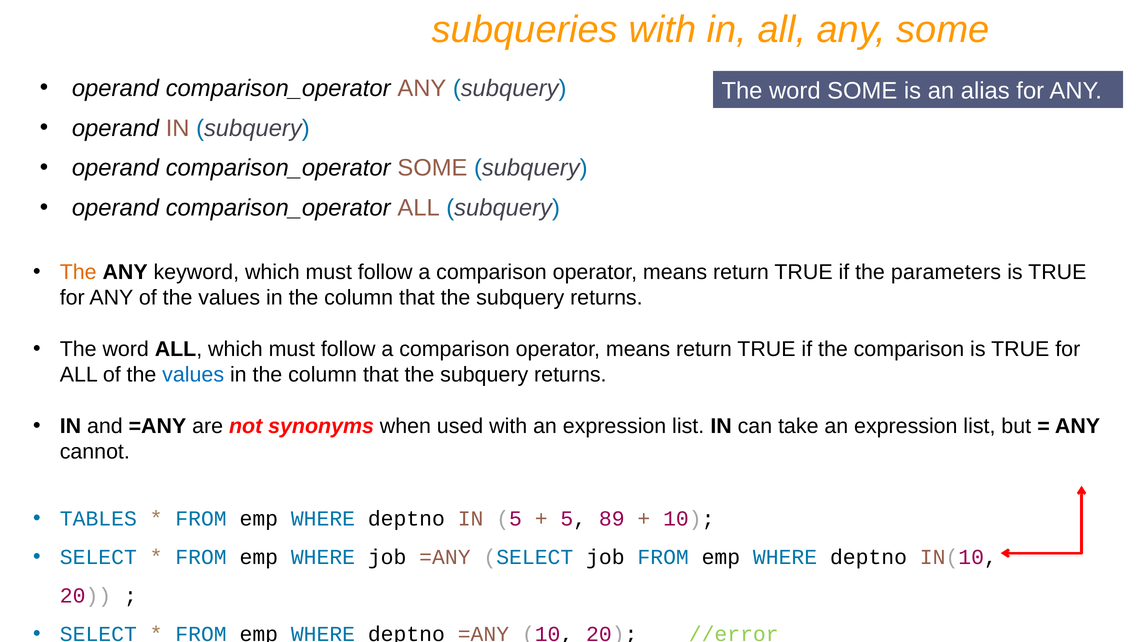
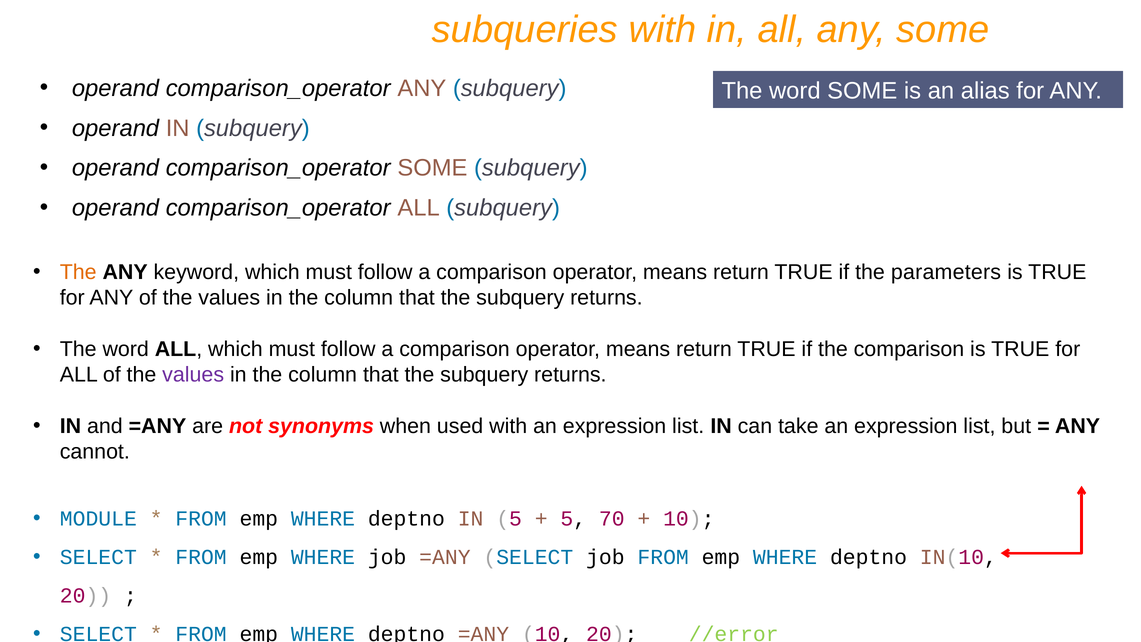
values at (193, 375) colour: blue -> purple
TABLES: TABLES -> MODULE
89: 89 -> 70
